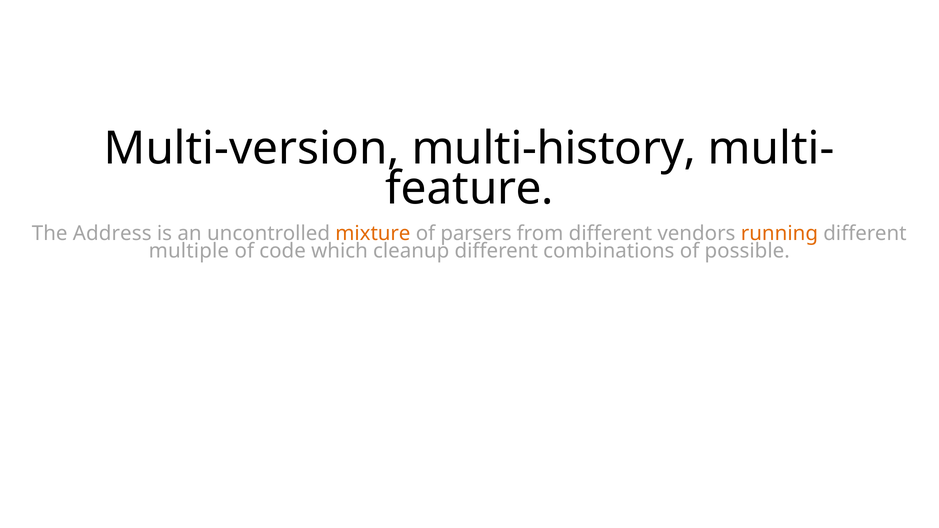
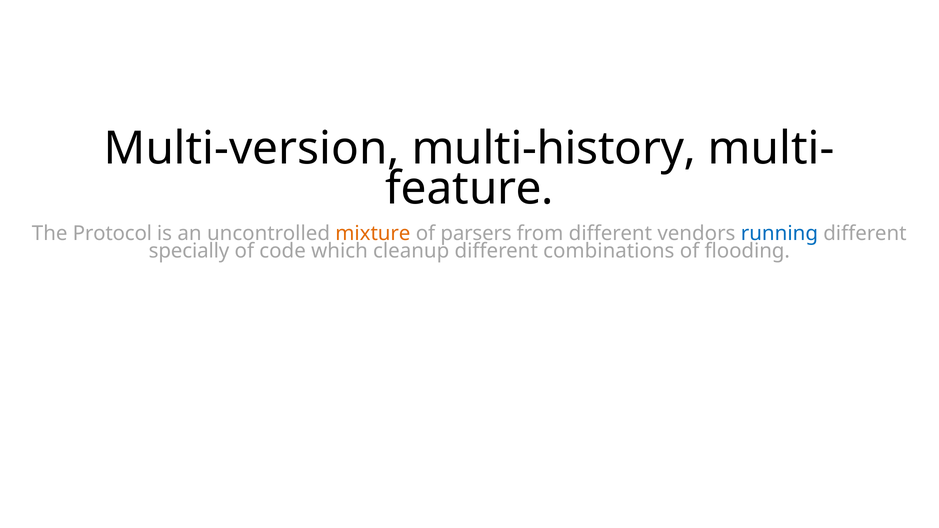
Address: Address -> Protocol
running colour: orange -> blue
multiple: multiple -> specially
possible: possible -> flooding
